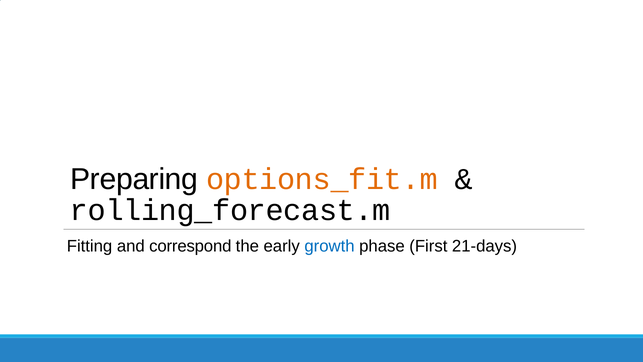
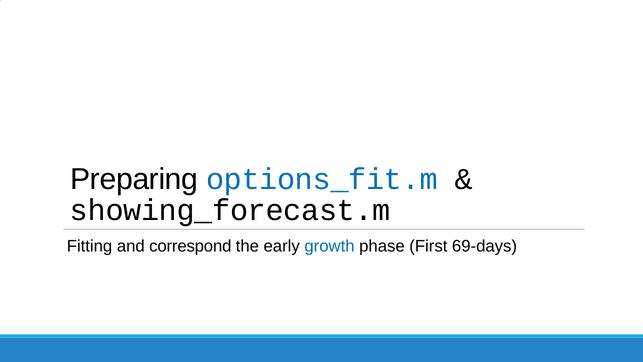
options_fit.m colour: orange -> blue
rolling_forecast.m: rolling_forecast.m -> showing_forecast.m
21-days: 21-days -> 69-days
